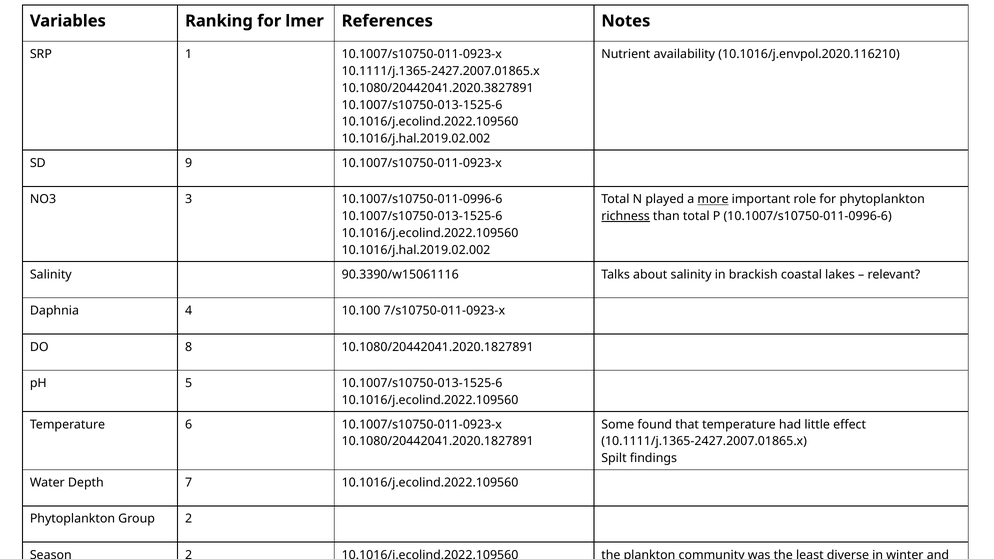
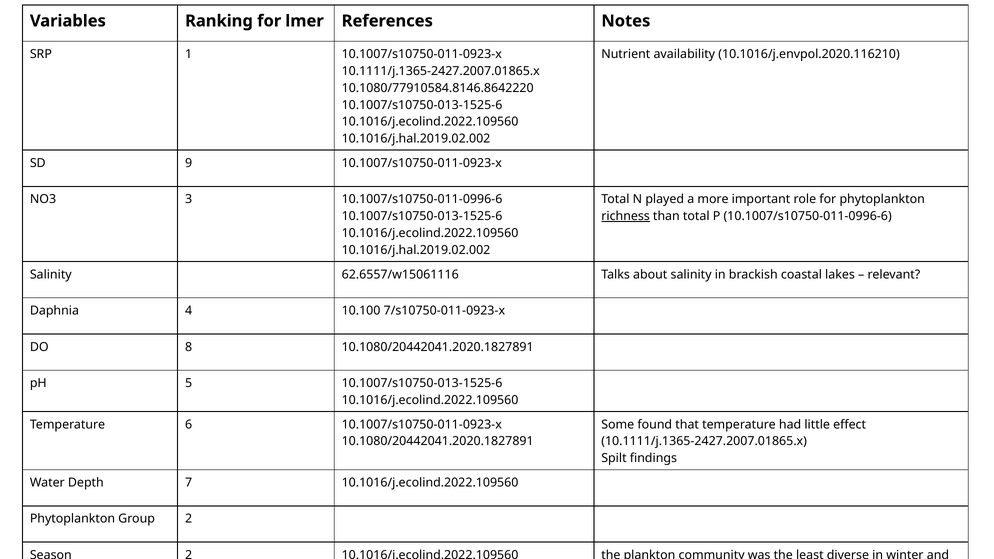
10.1080/20442041.2020.3827891: 10.1080/20442041.2020.3827891 -> 10.1080/77910584.8146.8642220
more underline: present -> none
90.3390/w15061116: 90.3390/w15061116 -> 62.6557/w15061116
